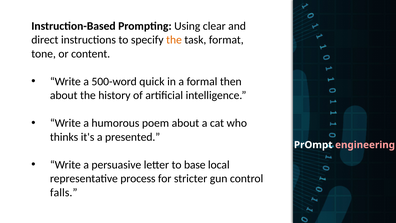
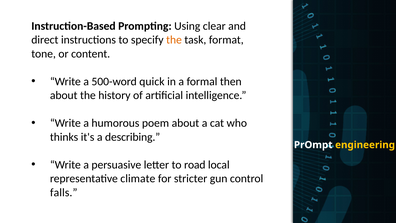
presented: presented -> describing
engineering colour: pink -> yellow
base: base -> road
process: process -> climate
